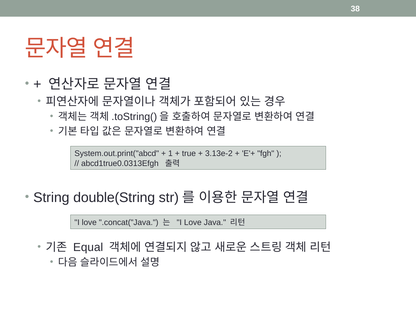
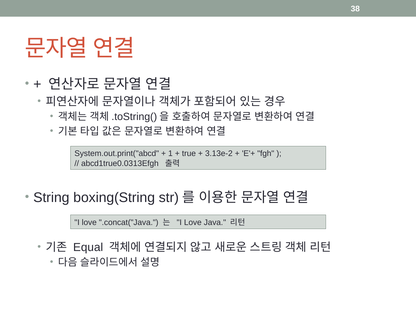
double(String: double(String -> boxing(String
